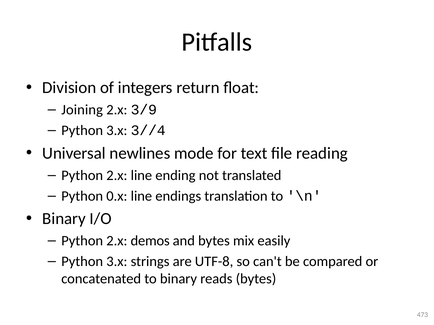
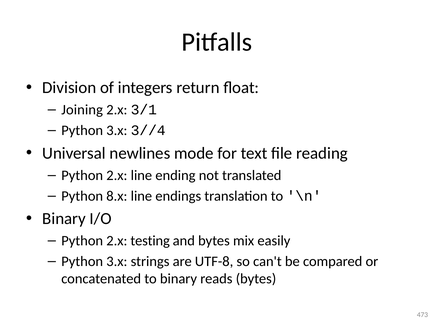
3/9: 3/9 -> 3/1
0.x: 0.x -> 8.x
demos: demos -> testing
